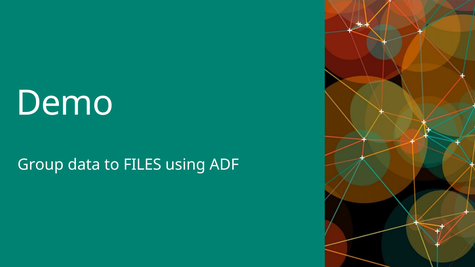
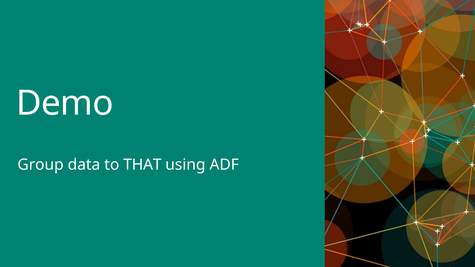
FILES: FILES -> THAT
